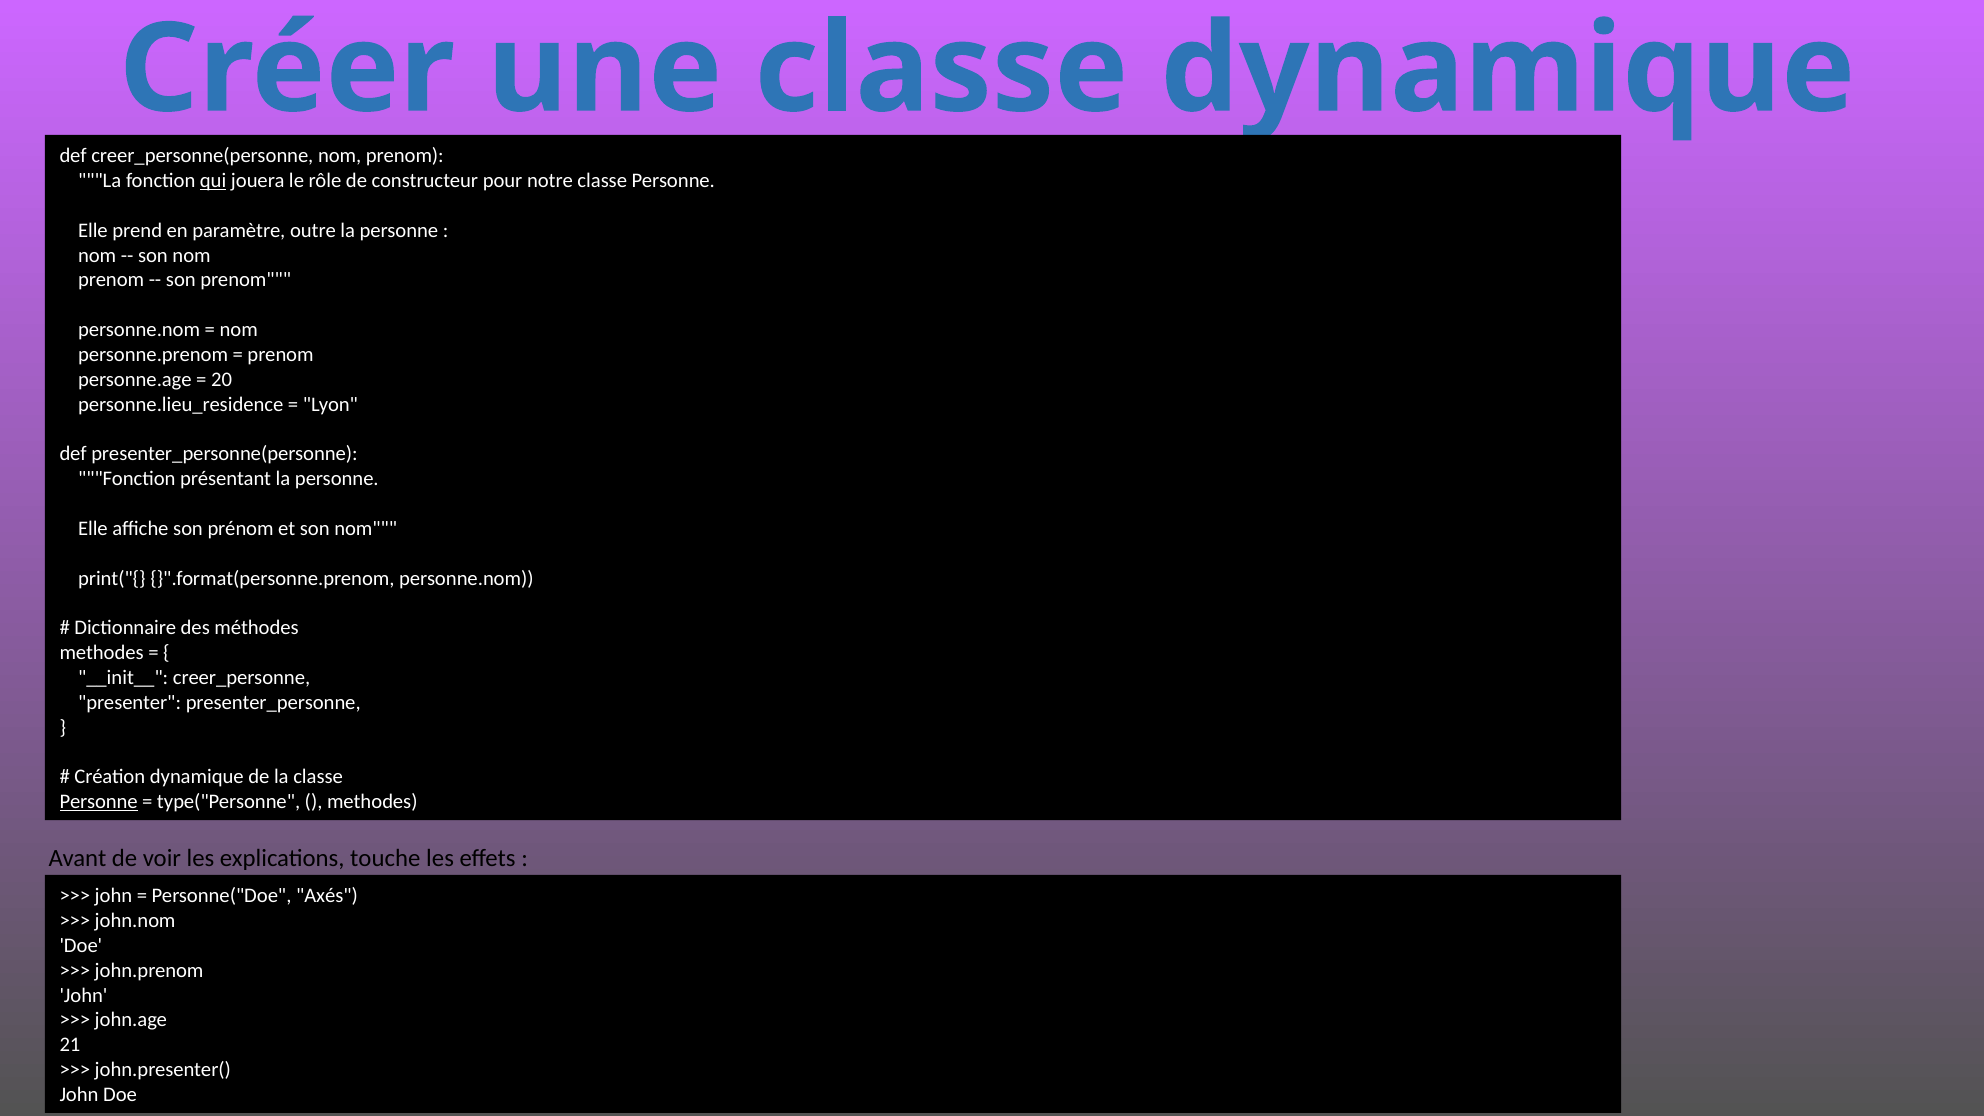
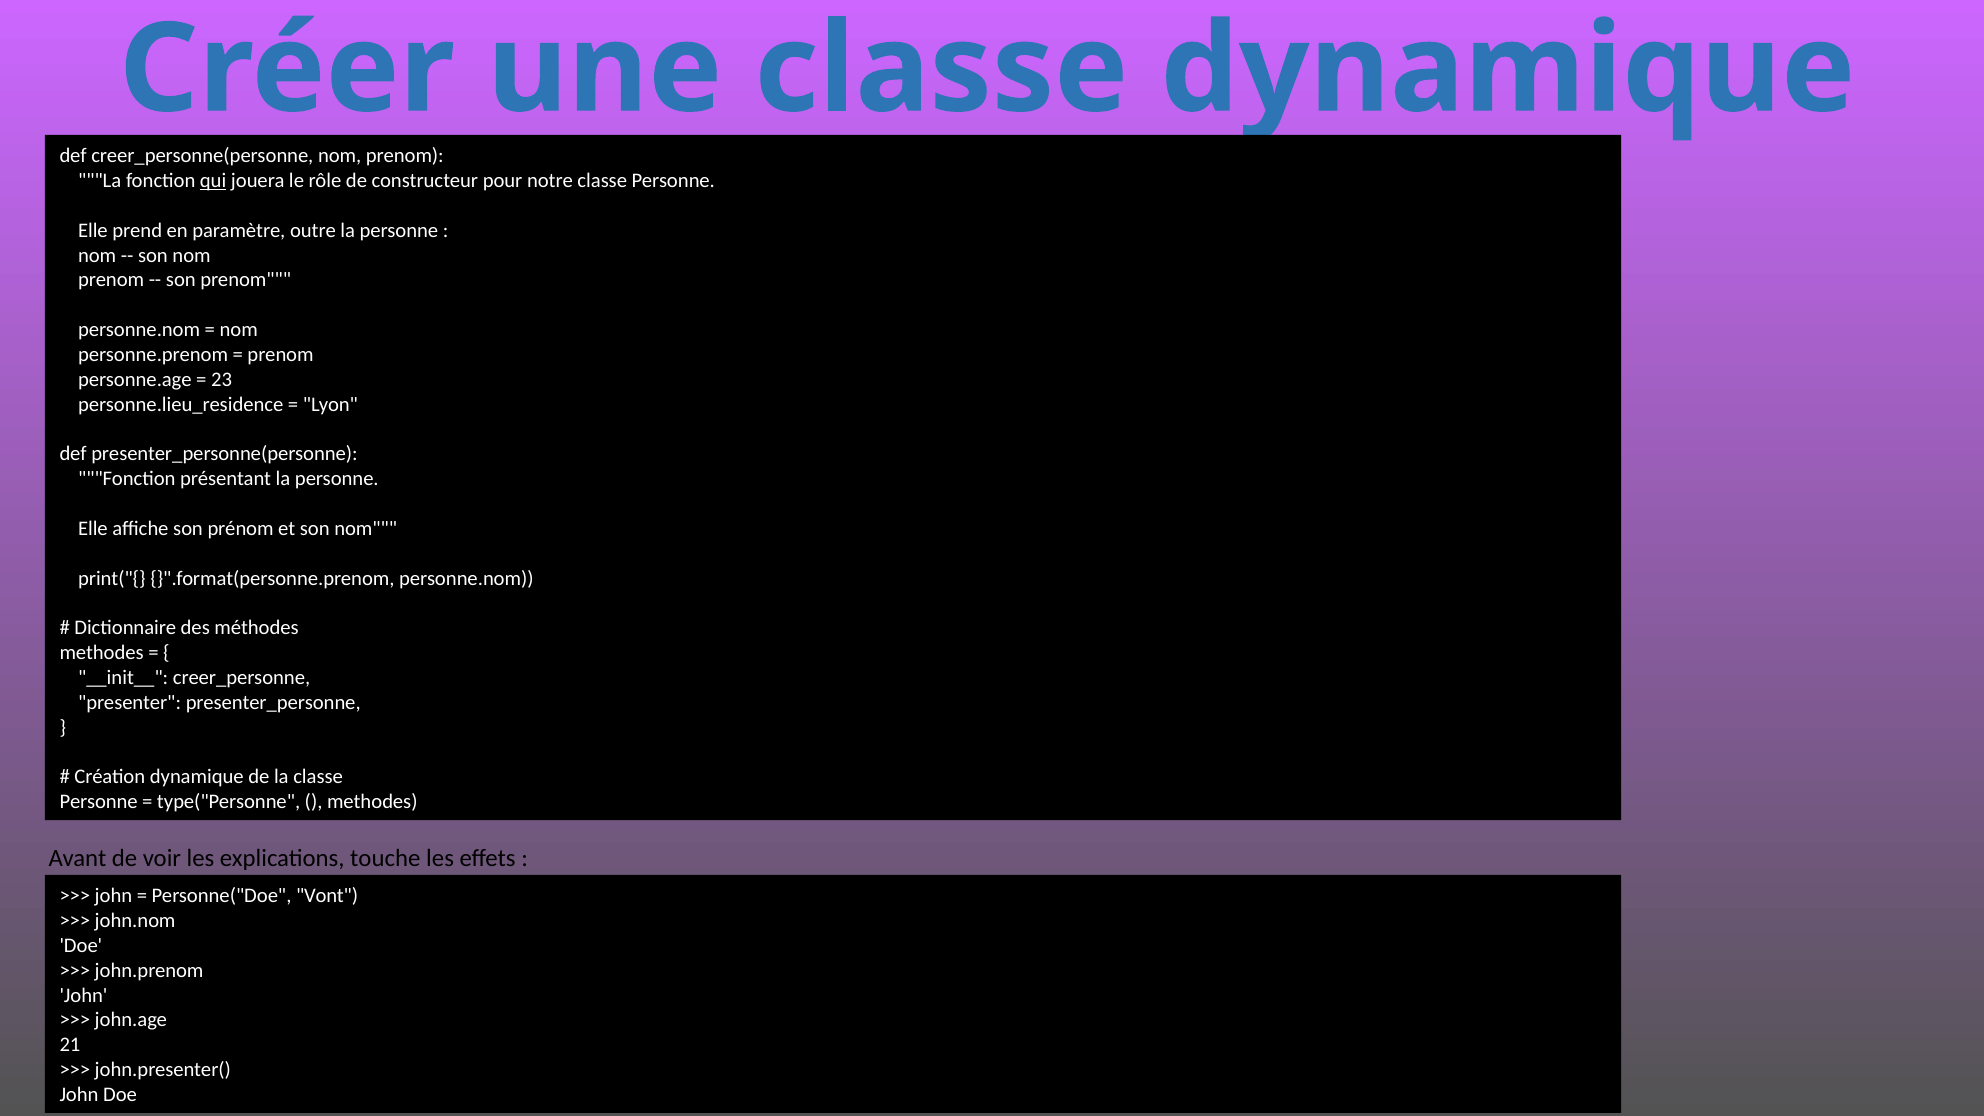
20: 20 -> 23
Personne at (99, 802) underline: present -> none
Axés: Axés -> Vont
